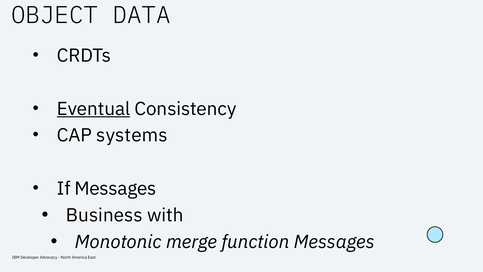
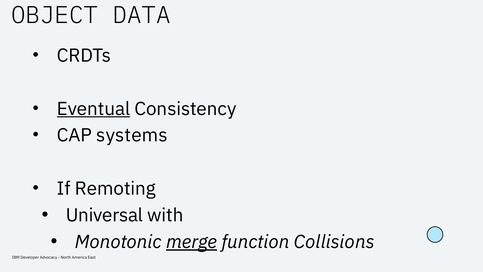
If Messages: Messages -> Remoting
Business: Business -> Universal
merge underline: none -> present
function Messages: Messages -> Collisions
